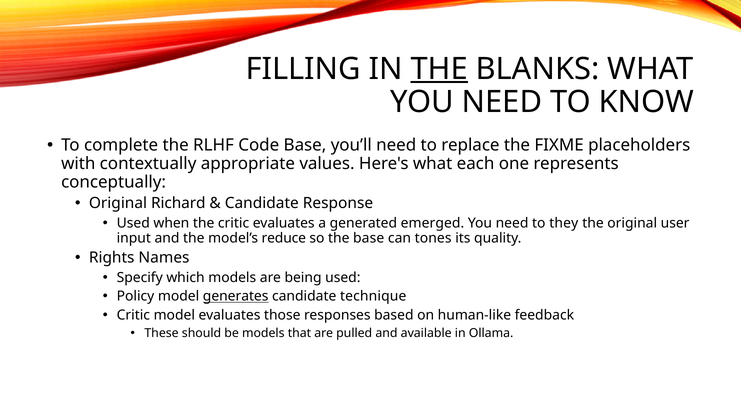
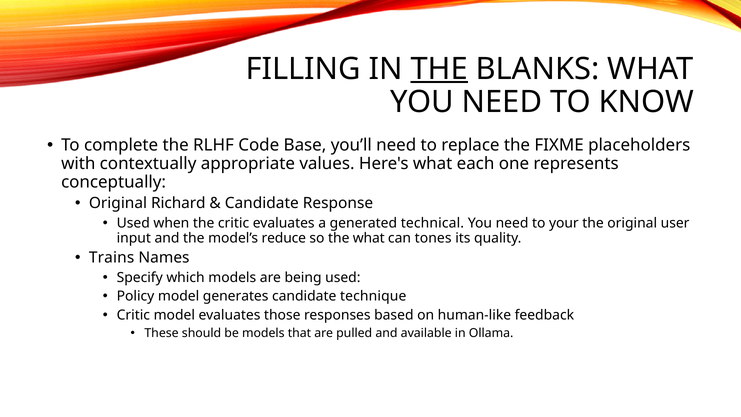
emerged: emerged -> technical
they: they -> your
the base: base -> what
Rights: Rights -> Trains
generates underline: present -> none
